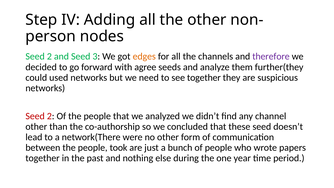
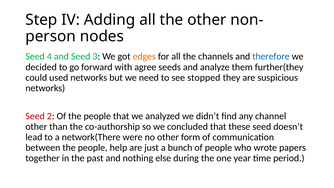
2 at (49, 56): 2 -> 4
therefore colour: purple -> blue
see together: together -> stopped
took: took -> help
